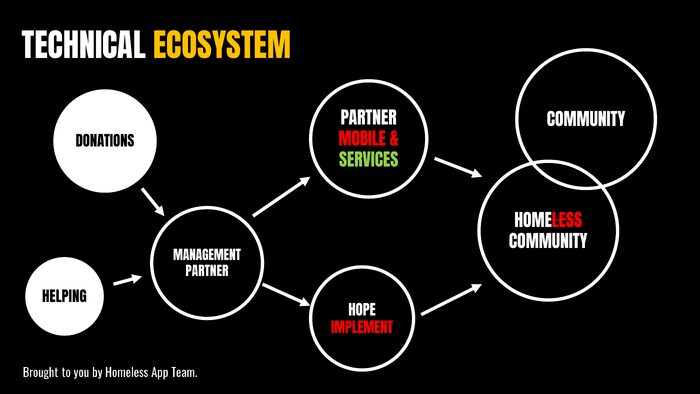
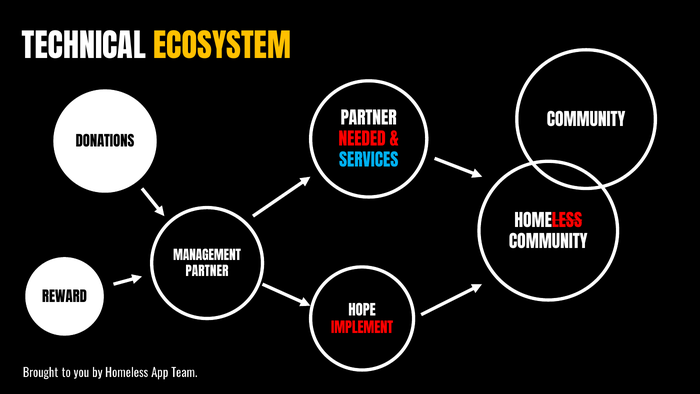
MOBILE: MOBILE -> NEEDED
SERVICES colour: light green -> light blue
HELPING: HELPING -> REWARD
